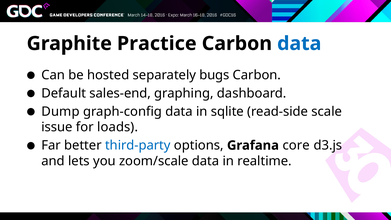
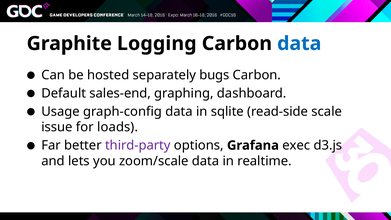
Practice: Practice -> Logging
Dump: Dump -> Usage
third-party colour: blue -> purple
core: core -> exec
